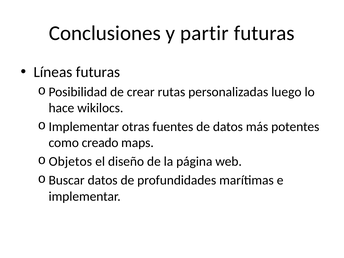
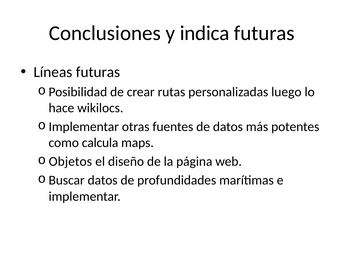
partir: partir -> indica
creado: creado -> calcula
